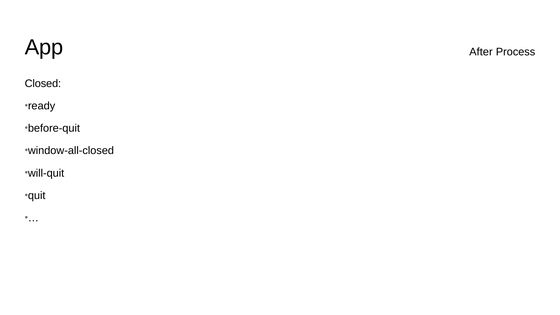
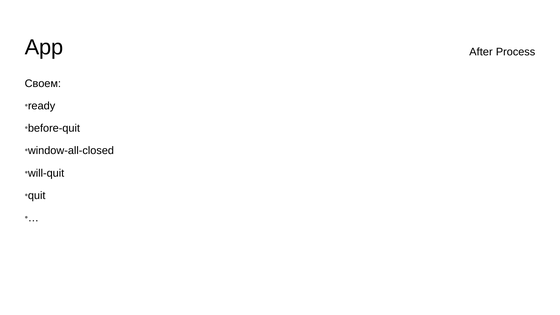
Closed: Closed -> Своем
